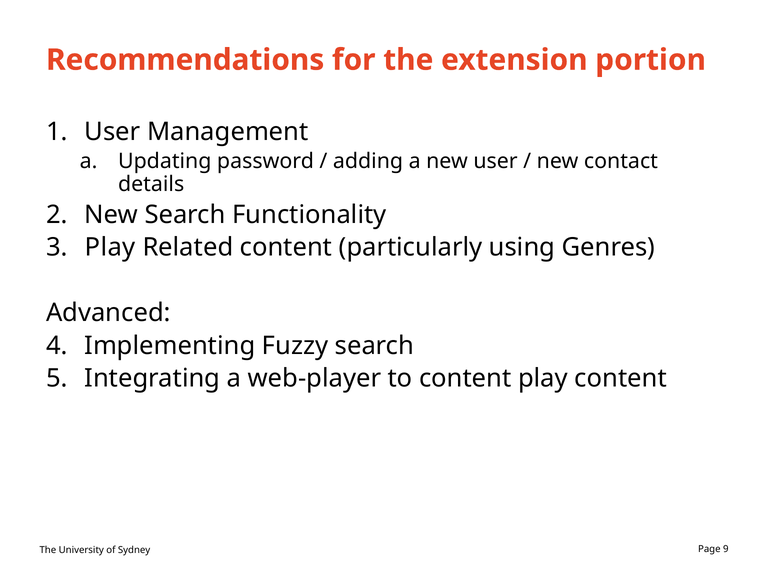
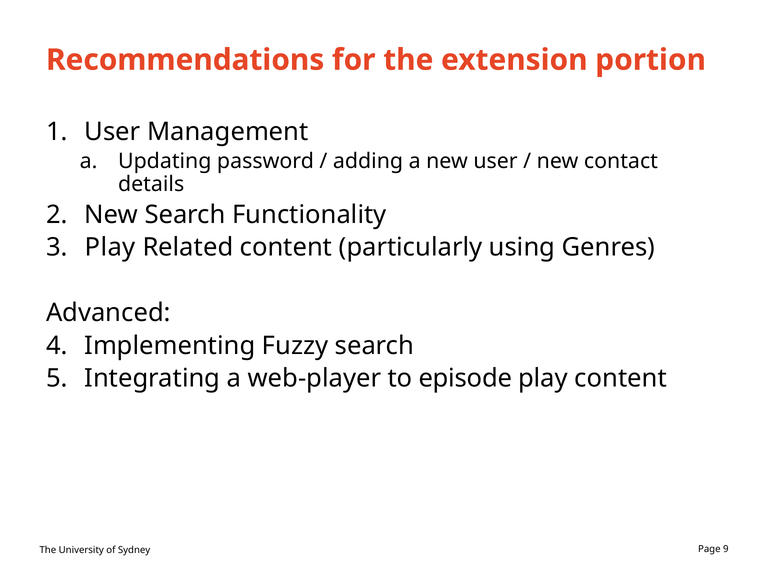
to content: content -> episode
